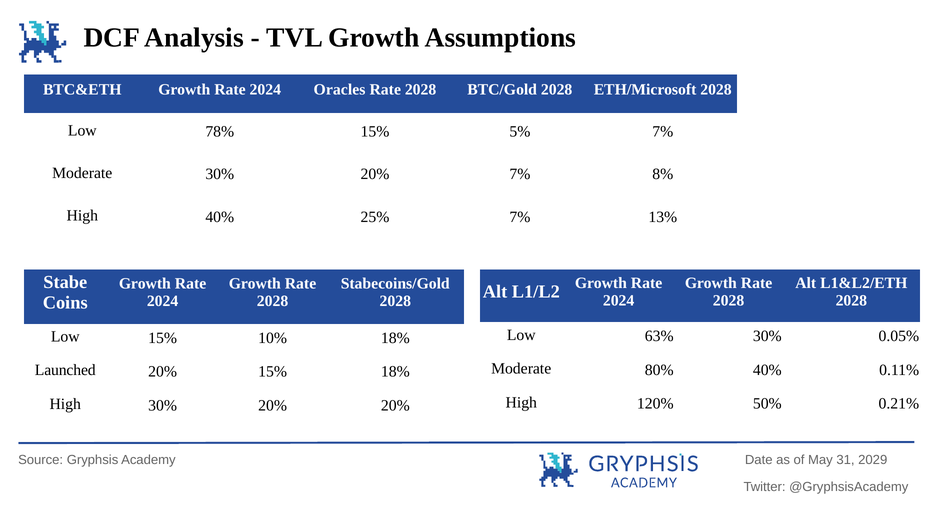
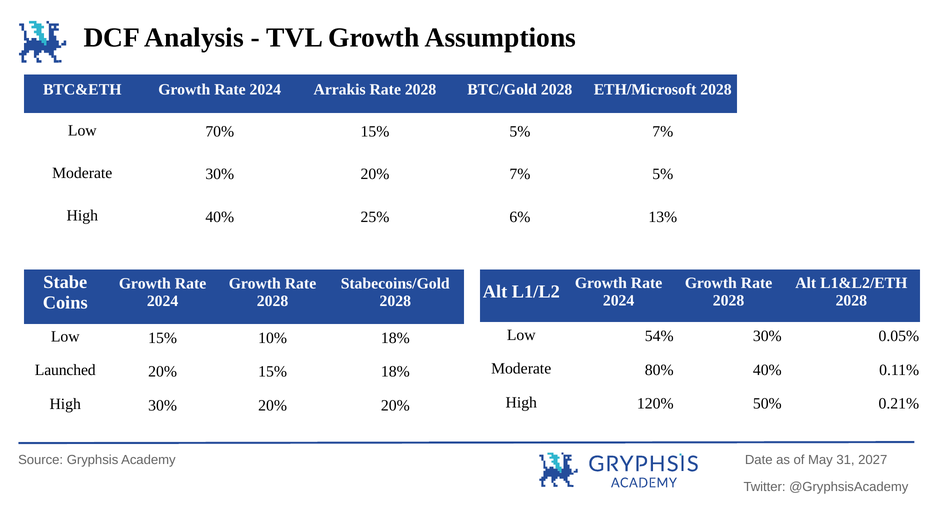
Oracles: Oracles -> Arrakis
78%: 78% -> 70%
7% 8%: 8% -> 5%
25% 7%: 7% -> 6%
63%: 63% -> 54%
2029: 2029 -> 2027
